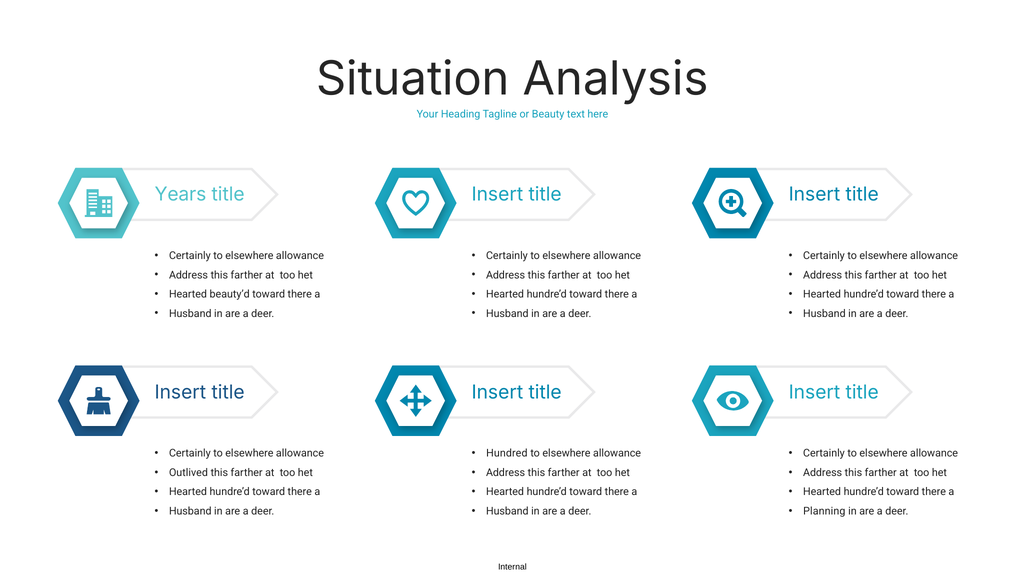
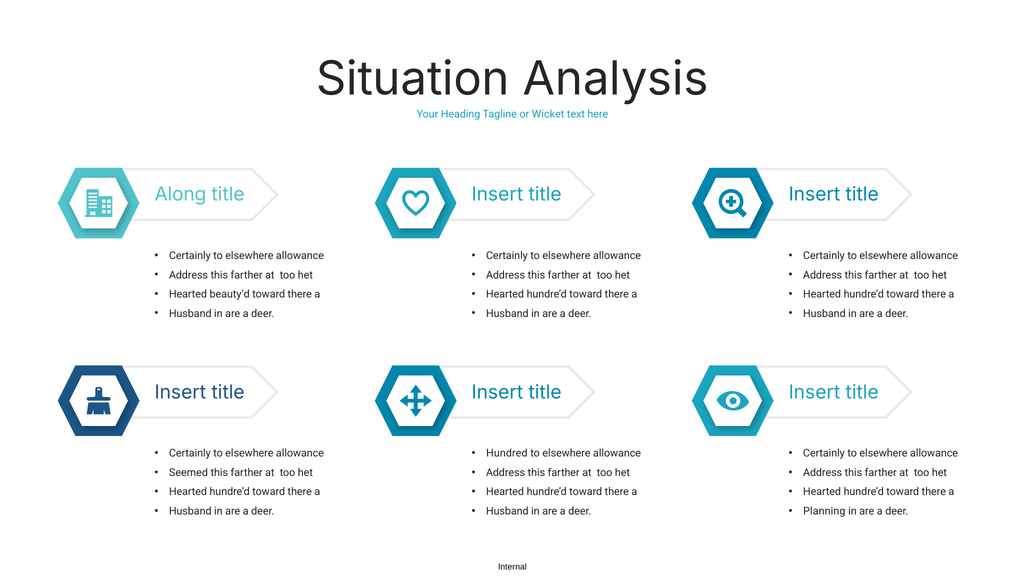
Beauty: Beauty -> Wicket
Years: Years -> Along
Outlived: Outlived -> Seemed
